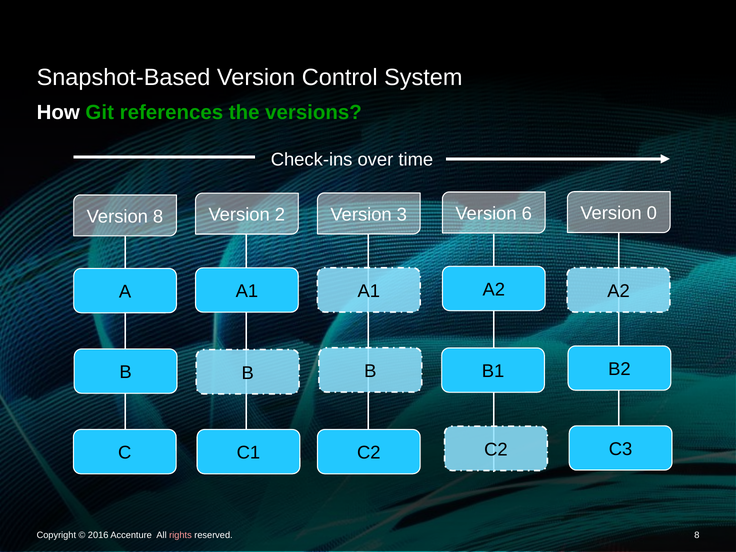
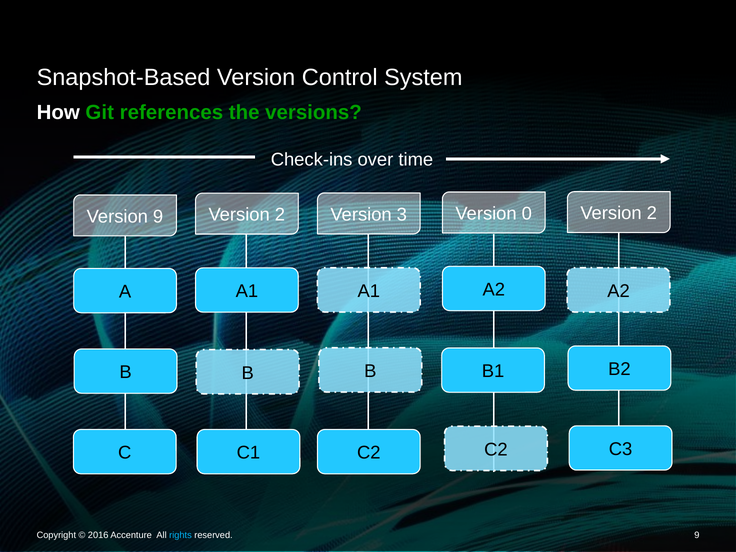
Version 8: 8 -> 9
6: 6 -> 0
0 at (652, 213): 0 -> 2
rights colour: pink -> light blue
reserved 8: 8 -> 9
